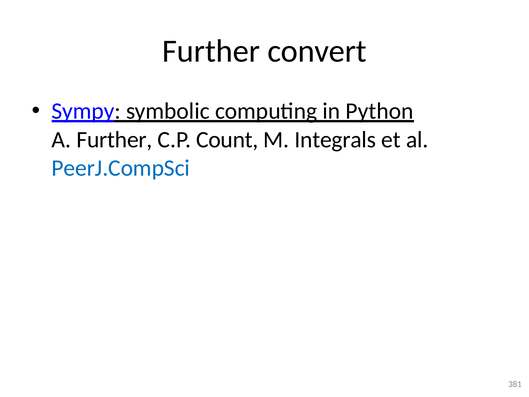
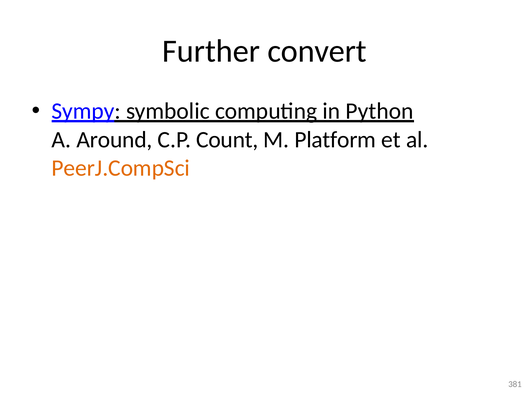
A Further: Further -> Around
Integrals: Integrals -> Platform
PeerJ.CompSci colour: blue -> orange
